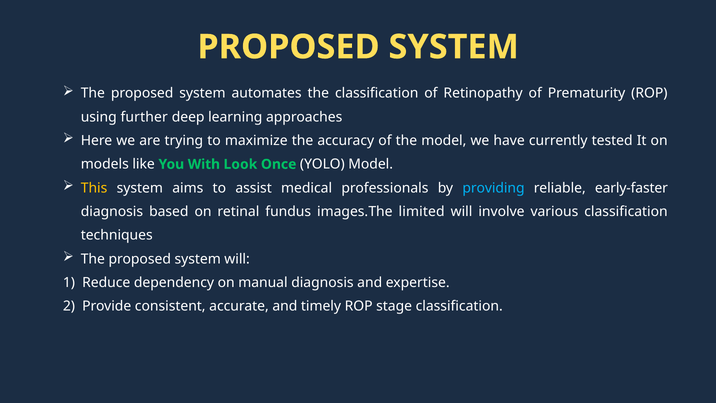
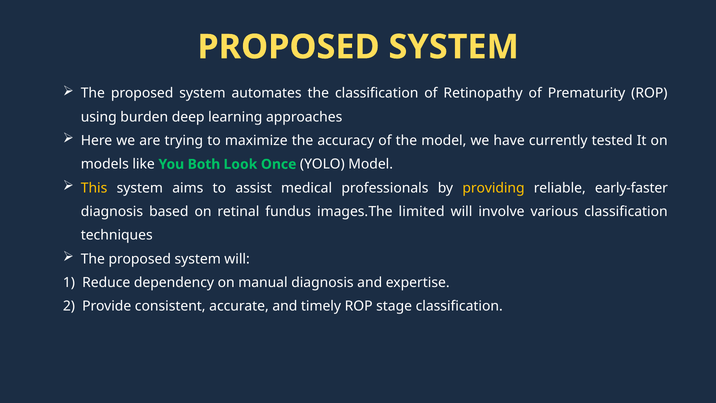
further: further -> burden
With: With -> Both
providing colour: light blue -> yellow
